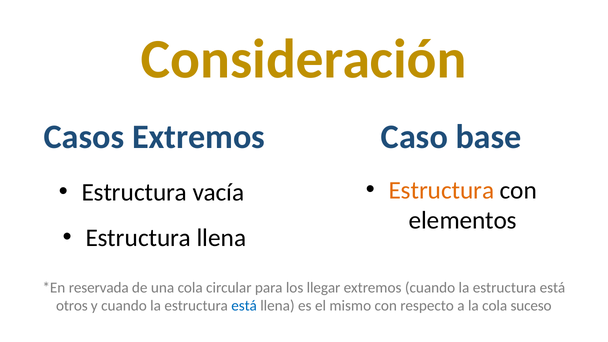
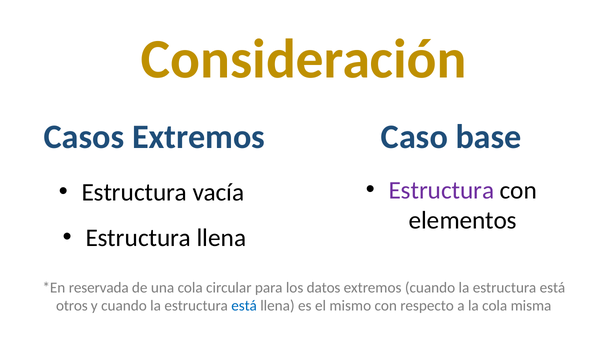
Estructura at (441, 190) colour: orange -> purple
llegar: llegar -> datos
suceso: suceso -> misma
